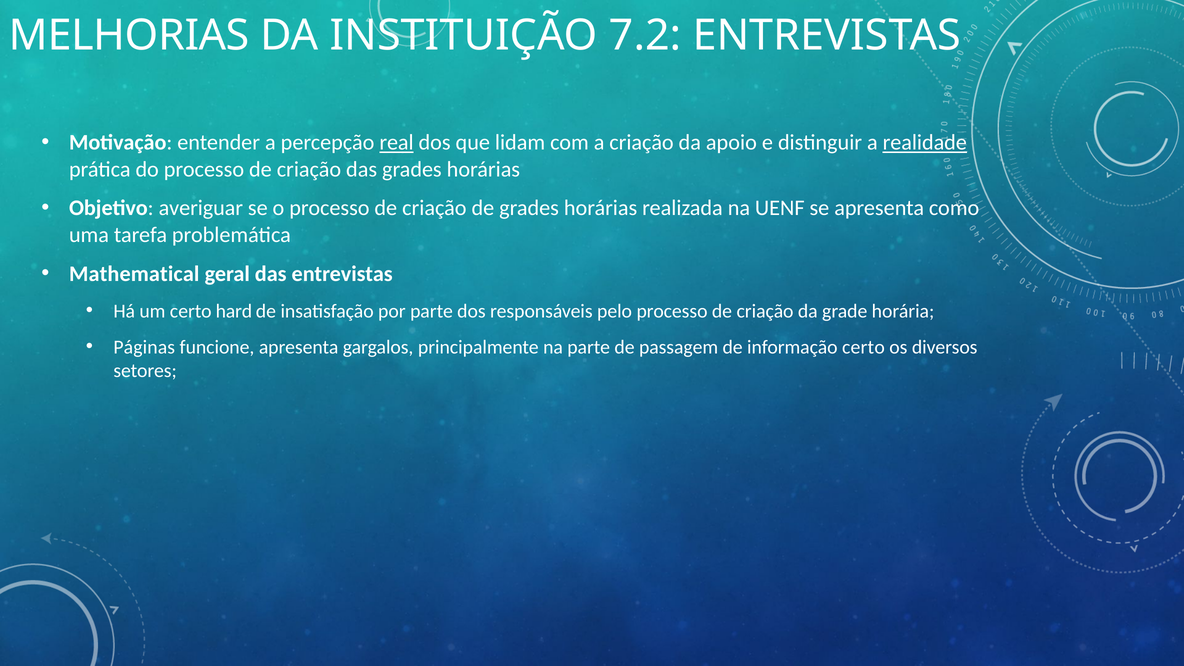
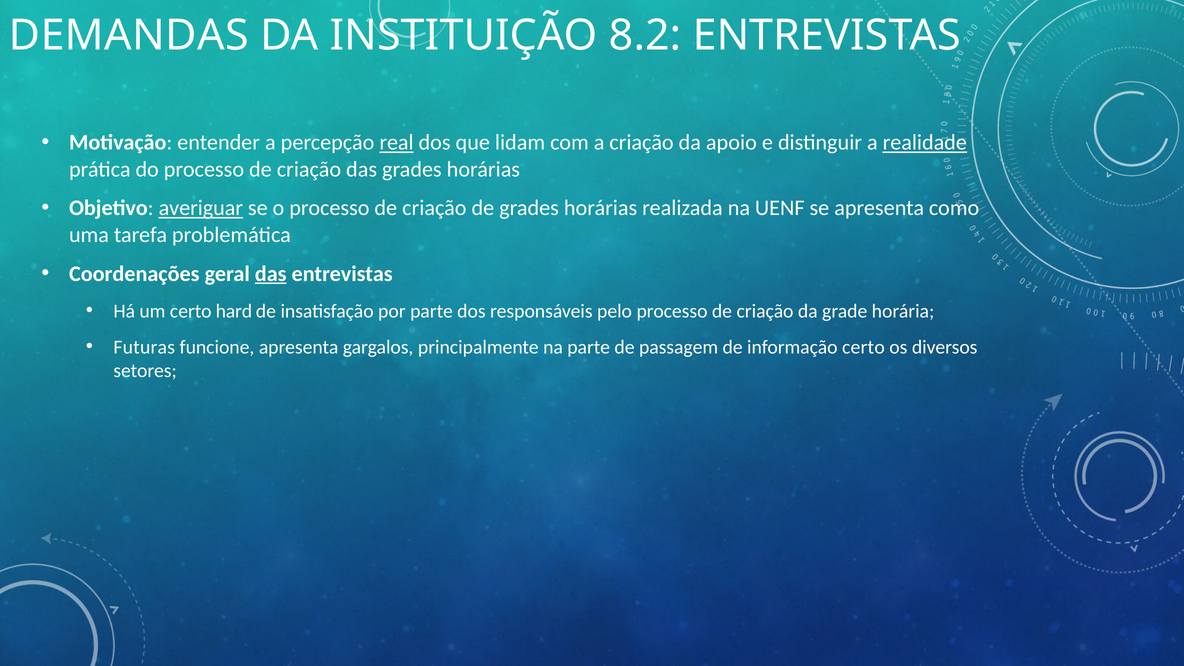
MELHORIAS: MELHORIAS -> DEMANDAS
7.2: 7.2 -> 8.2
averiguar underline: none -> present
Mathematical: Mathematical -> Coordenações
das at (271, 274) underline: none -> present
Páginas: Páginas -> Futuras
